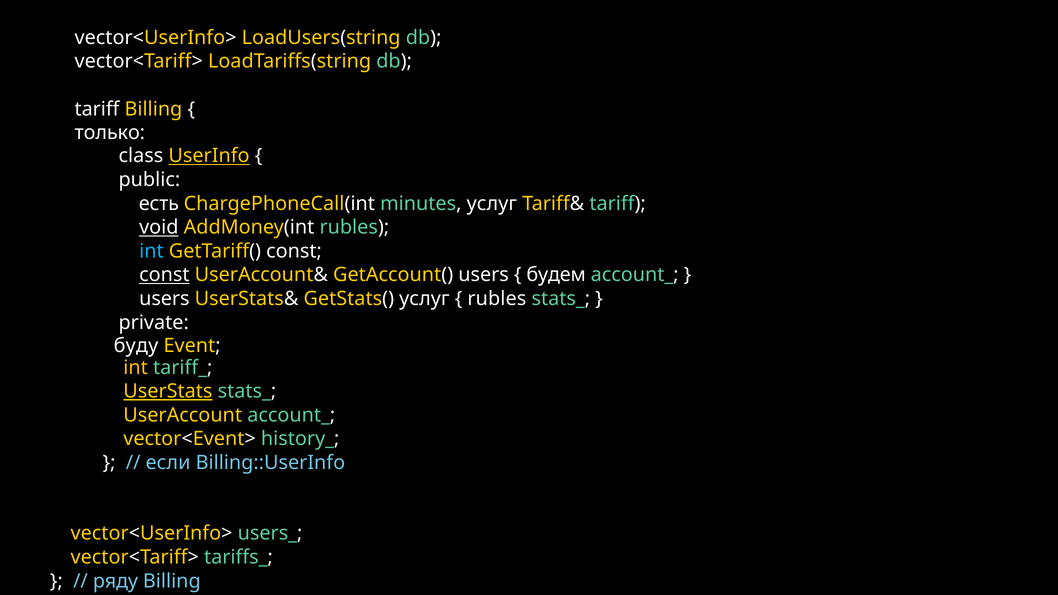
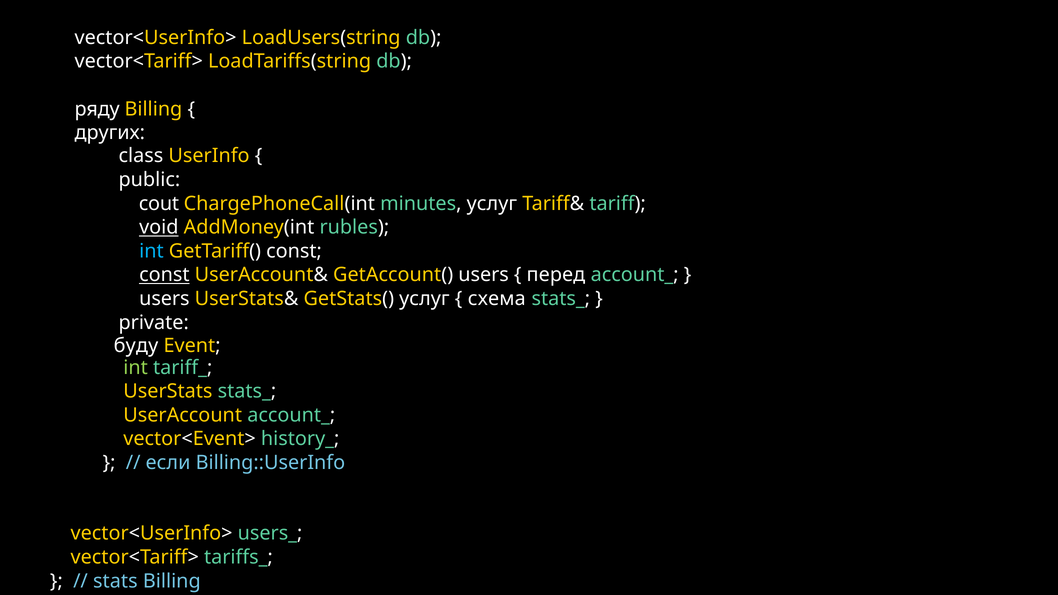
tariff at (97, 109): tariff -> ряду
только: только -> других
UserInfo underline: present -> none
есть: есть -> cout
будем: будем -> перед
rubles at (497, 299): rubles -> схема
int at (136, 368) colour: yellow -> light green
UserStats underline: present -> none
ряду: ряду -> stats
